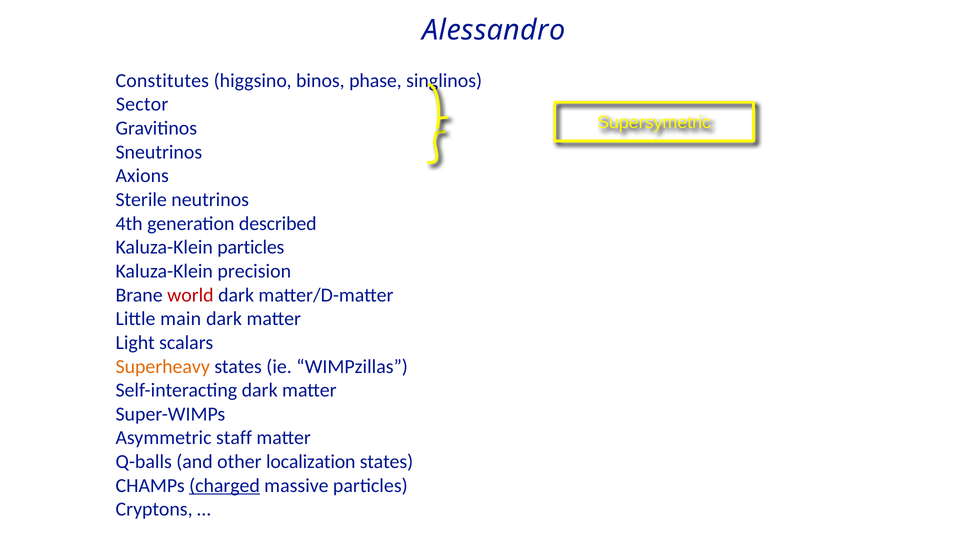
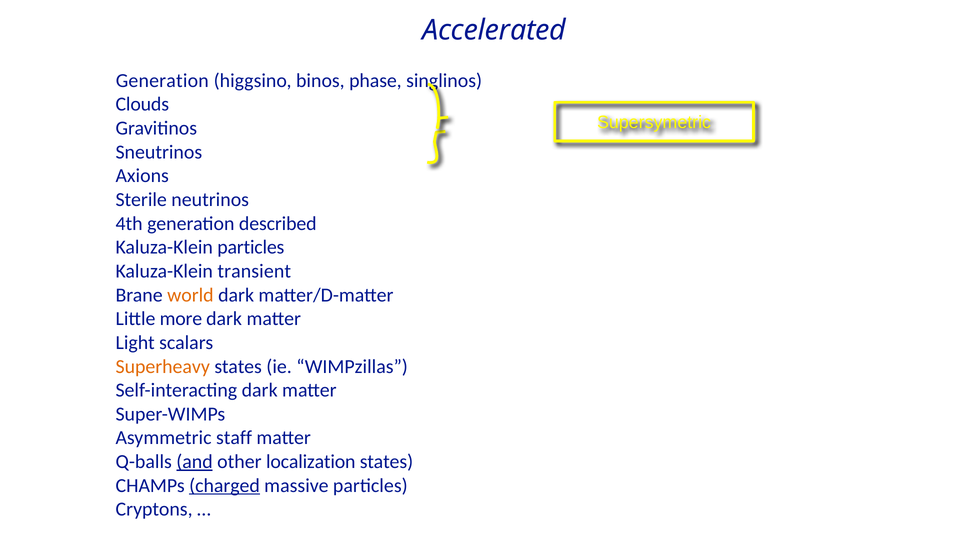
Alessandro: Alessandro -> Accelerated
Constitutes at (162, 80): Constitutes -> Generation
Sector: Sector -> Clouds
precision: precision -> transient
world colour: red -> orange
main: main -> more
and underline: none -> present
